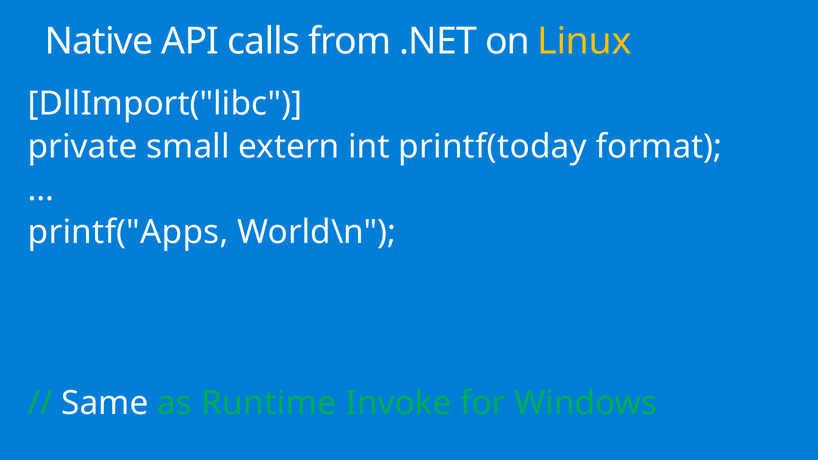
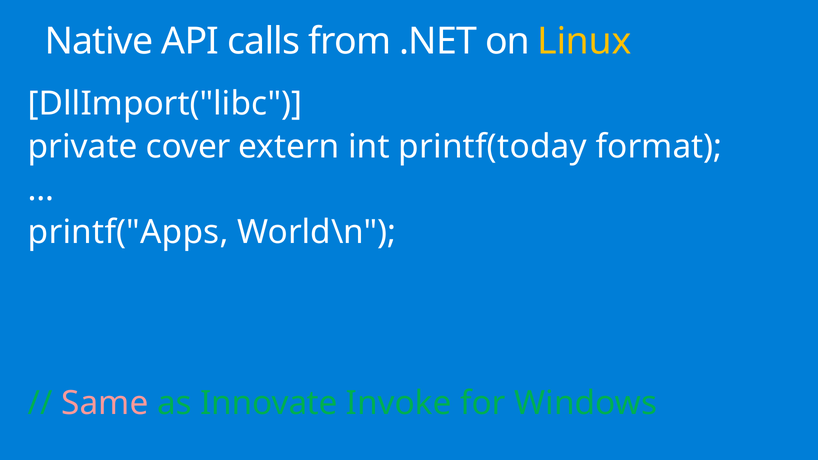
small: small -> cover
Same colour: white -> pink
Runtime: Runtime -> Innovate
